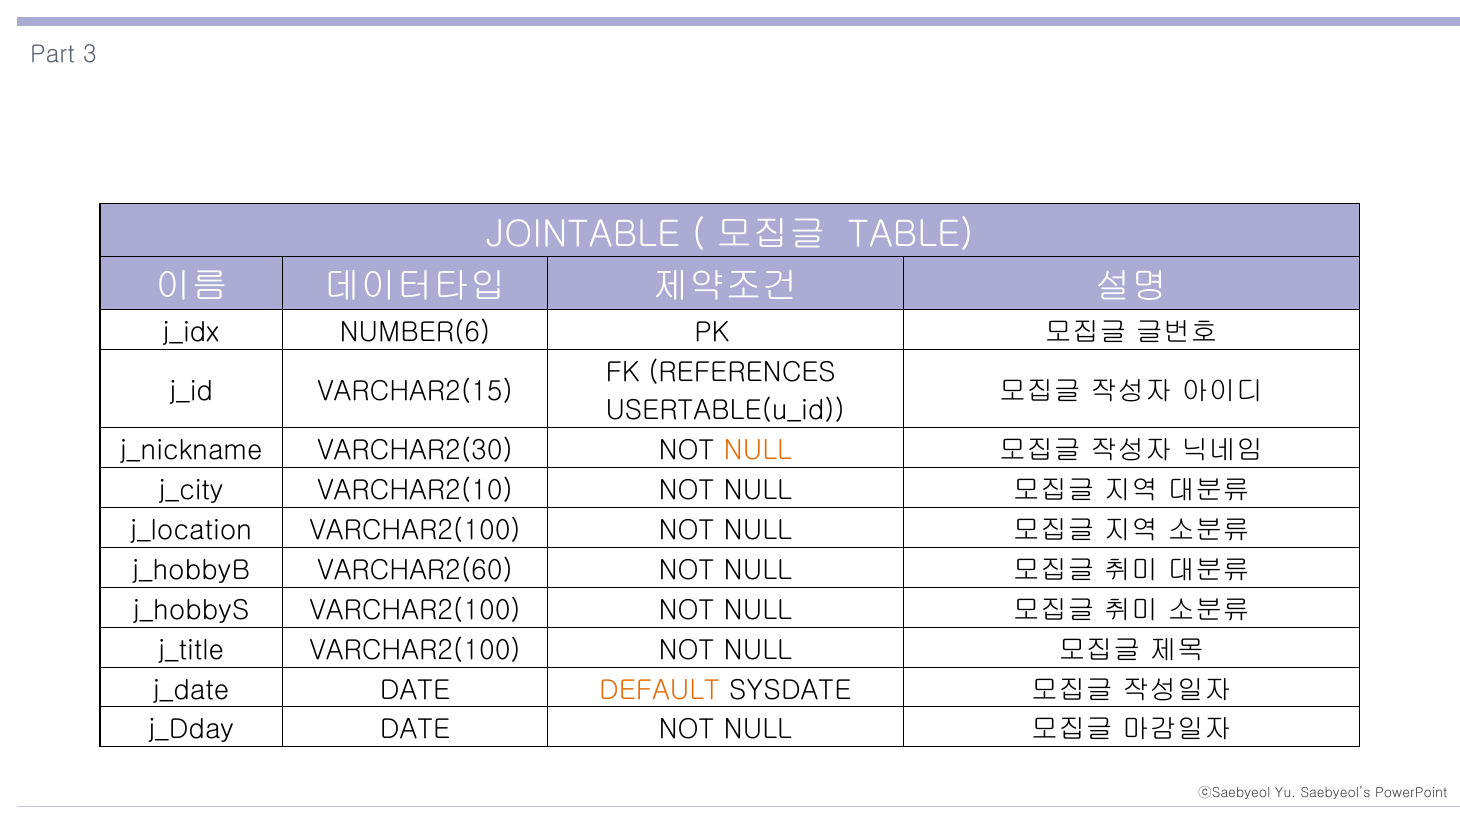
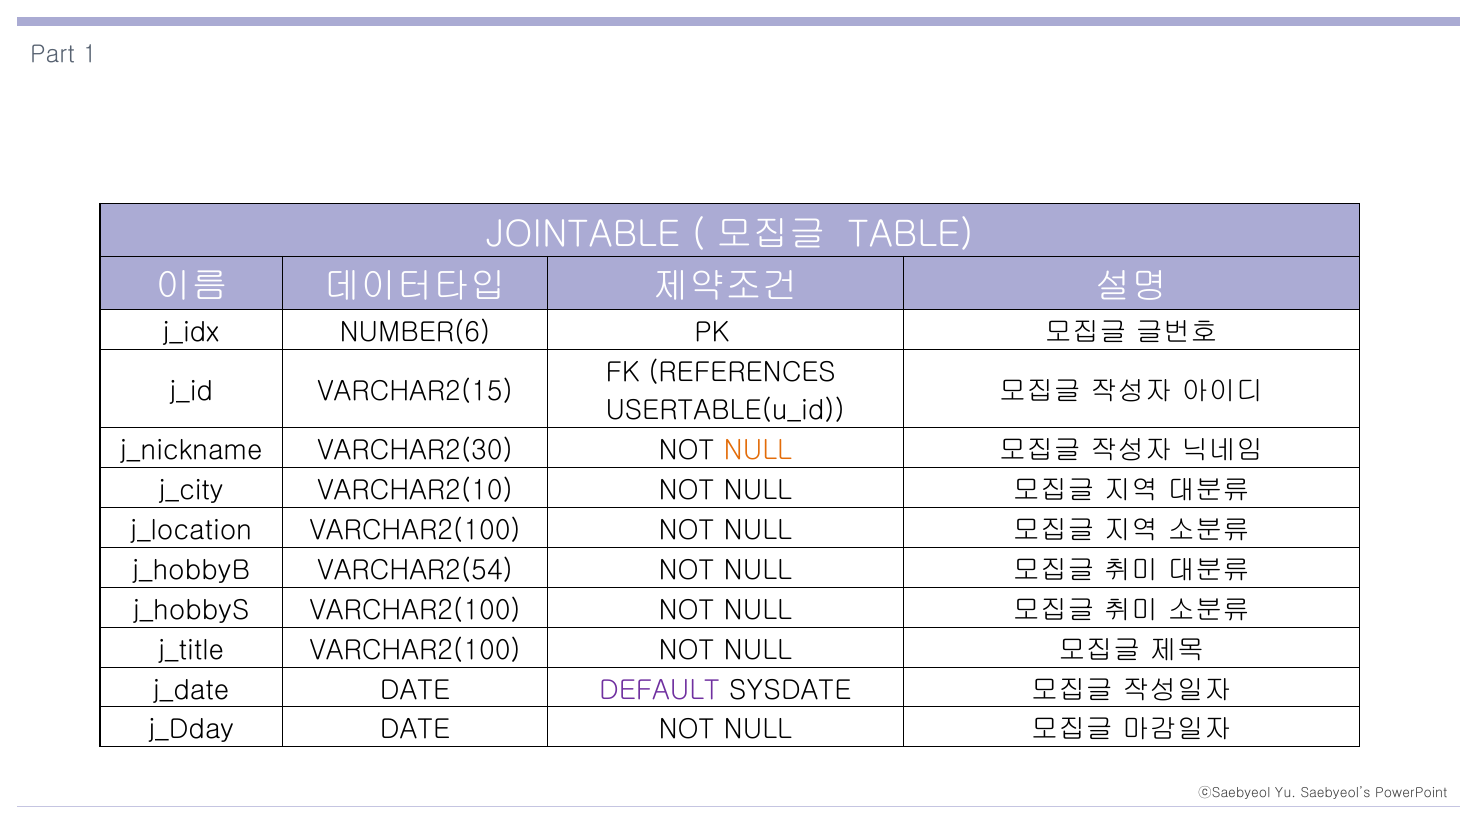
3: 3 -> 1
VARCHAR2(60: VARCHAR2(60 -> VARCHAR2(54
DEFAULT colour: orange -> purple
